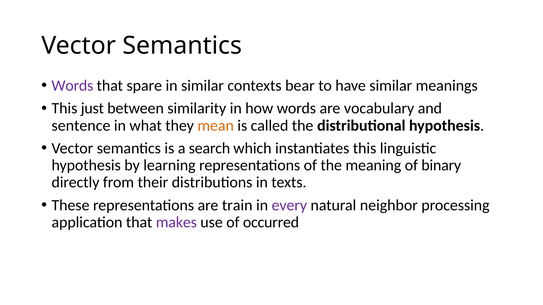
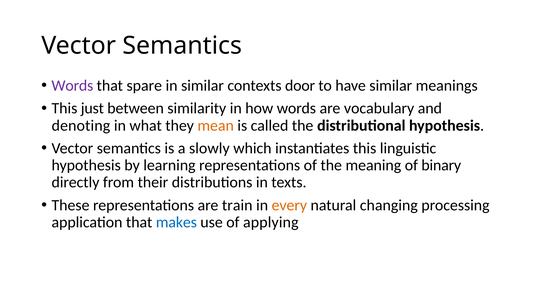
bear: bear -> door
sentence: sentence -> denoting
search: search -> slowly
every colour: purple -> orange
neighbor: neighbor -> changing
makes colour: purple -> blue
occurred: occurred -> applying
